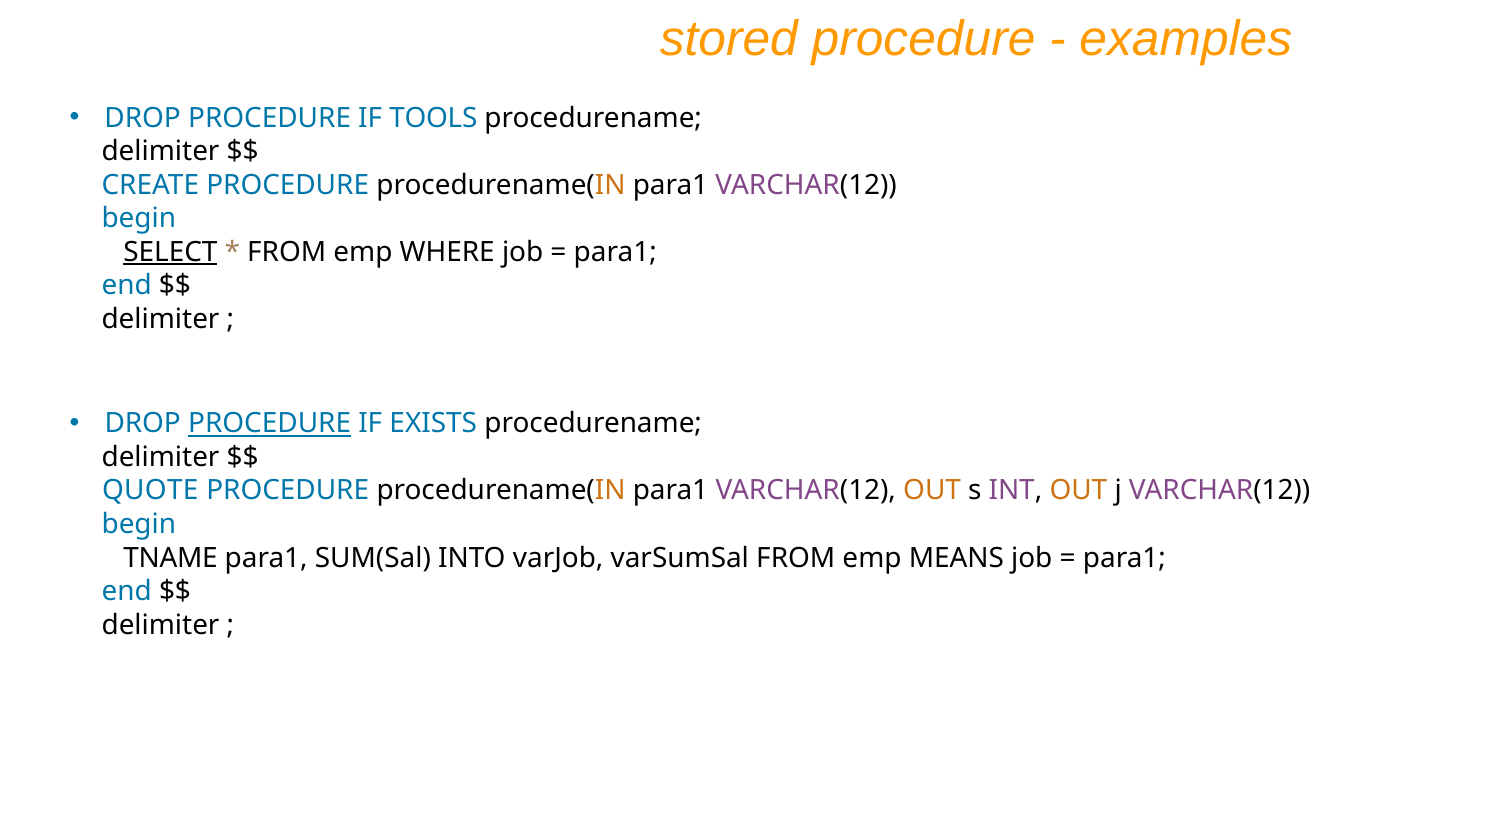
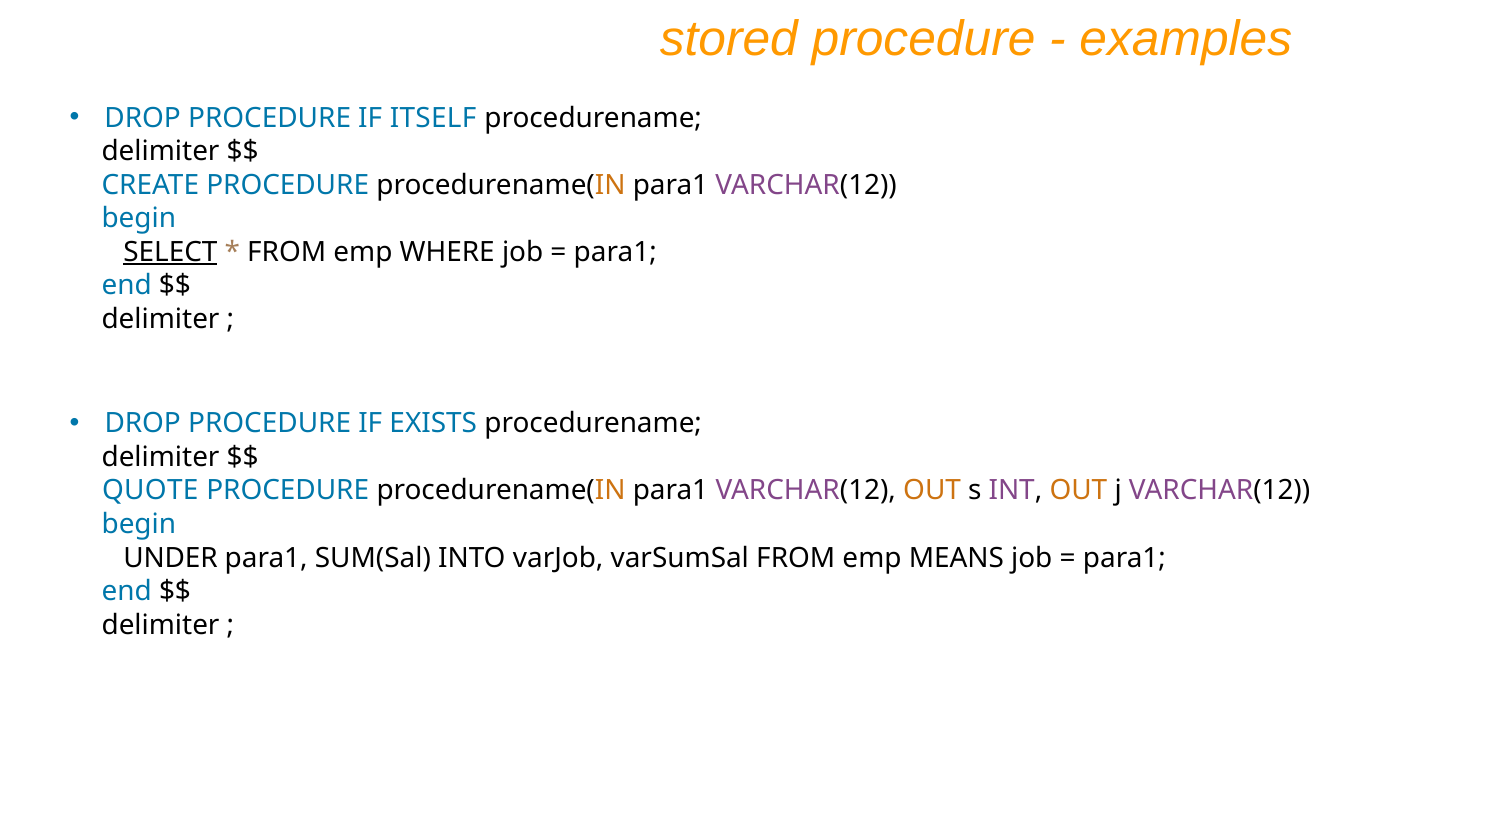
TOOLS: TOOLS -> ITSELF
PROCEDURE at (270, 424) underline: present -> none
TNAME: TNAME -> UNDER
